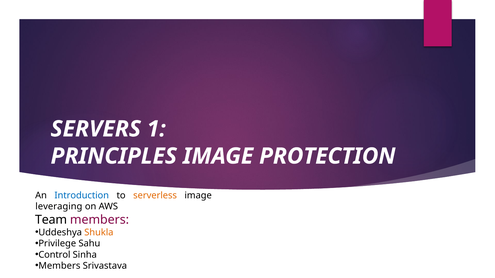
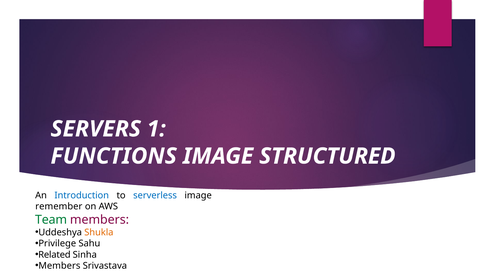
PRINCIPLES: PRINCIPLES -> FUNCTIONS
PROTECTION: PROTECTION -> STRUCTURED
serverless colour: orange -> blue
leveraging: leveraging -> remember
Team colour: black -> green
Control: Control -> Related
